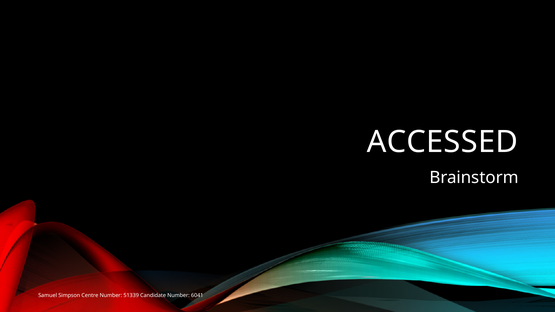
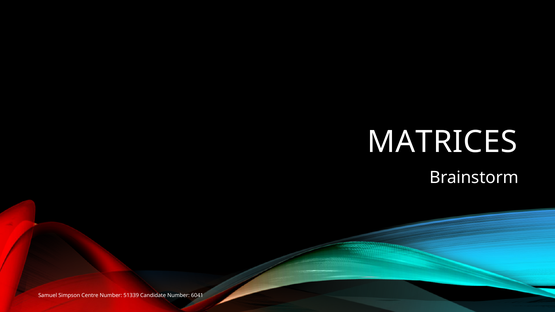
ACCESSED: ACCESSED -> MATRICES
